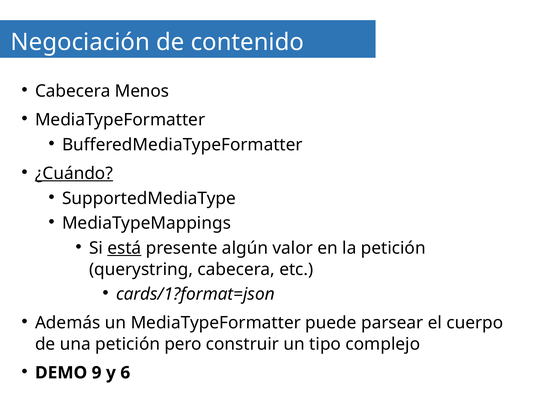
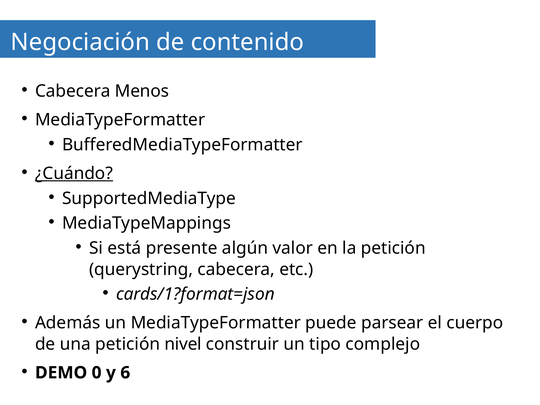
está underline: present -> none
pero: pero -> nivel
9: 9 -> 0
